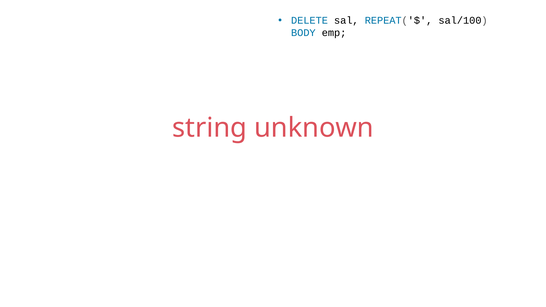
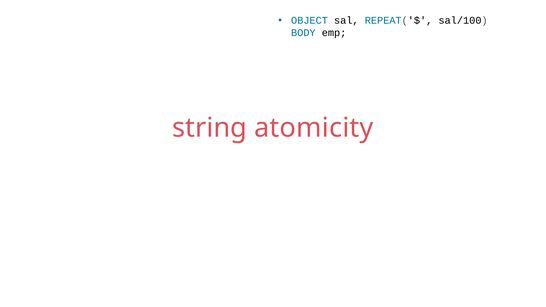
DELETE: DELETE -> OBJECT
unknown: unknown -> atomicity
